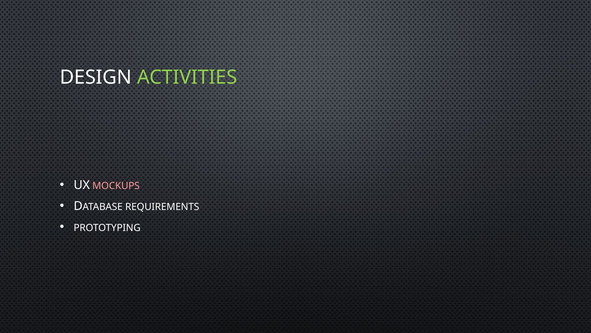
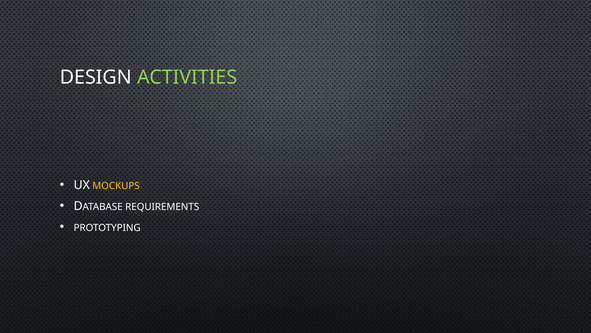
MOCKUPS colour: pink -> yellow
